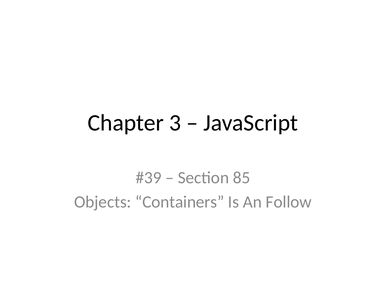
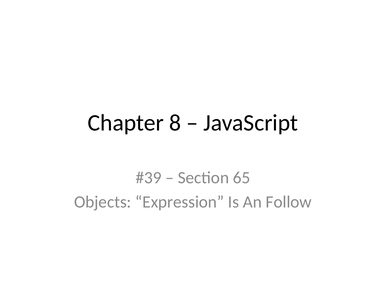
3: 3 -> 8
85: 85 -> 65
Containers: Containers -> Expression
